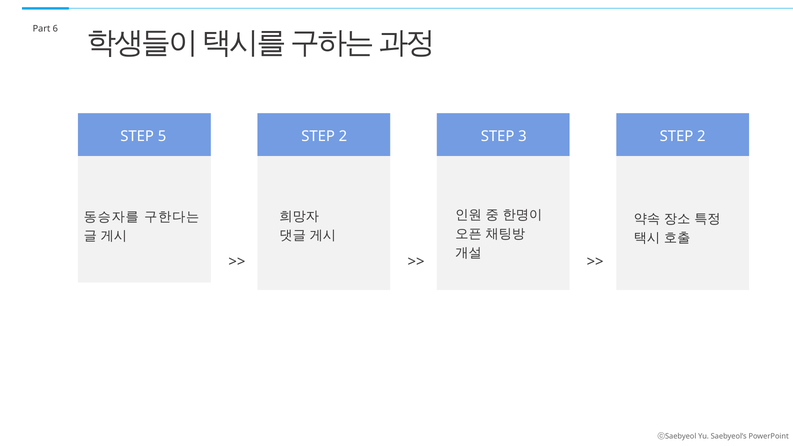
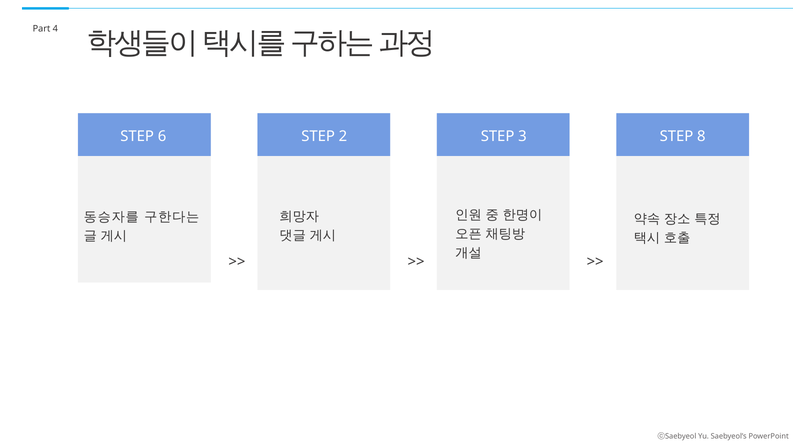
6: 6 -> 4
5: 5 -> 6
3 STEP 2: 2 -> 8
